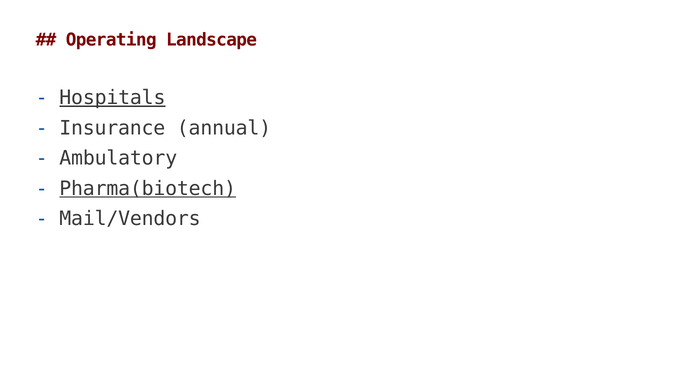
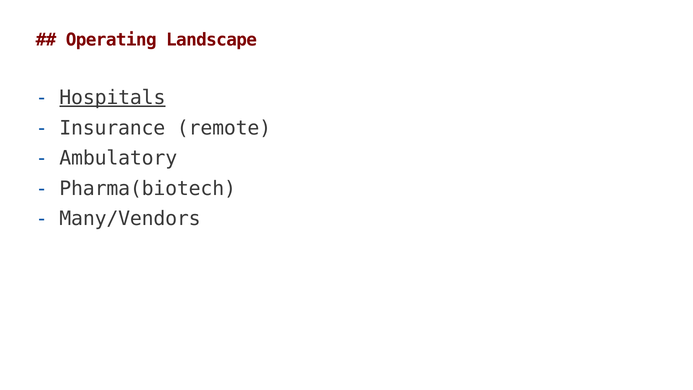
annual: annual -> remote
Pharma(biotech underline: present -> none
Mail/Vendors: Mail/Vendors -> Many/Vendors
